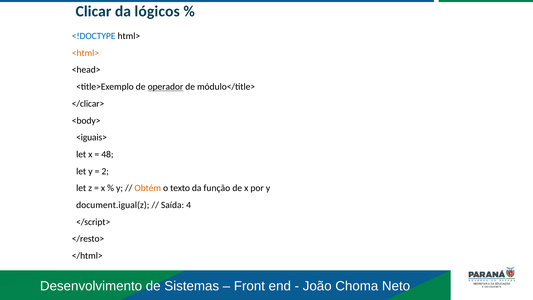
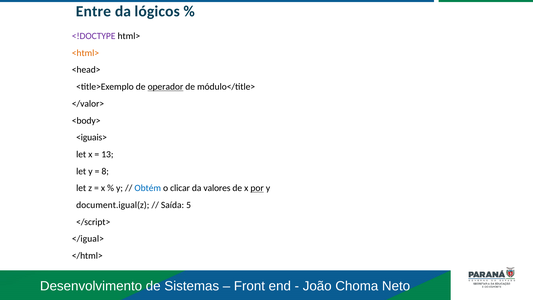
Clicar: Clicar -> Entre
<!DOCTYPE colour: blue -> purple
</clicar>: </clicar> -> </valor>
48: 48 -> 13
2: 2 -> 8
Obtém colour: orange -> blue
texto: texto -> clicar
função: função -> valores
por underline: none -> present
4: 4 -> 5
</resto>: </resto> -> </igual>
